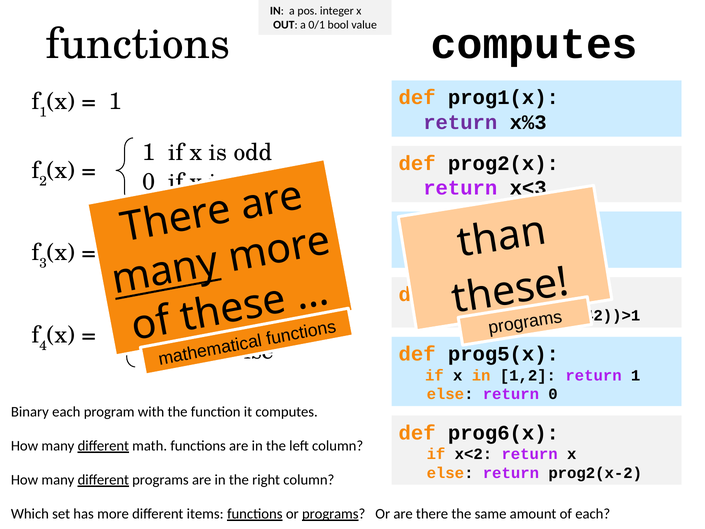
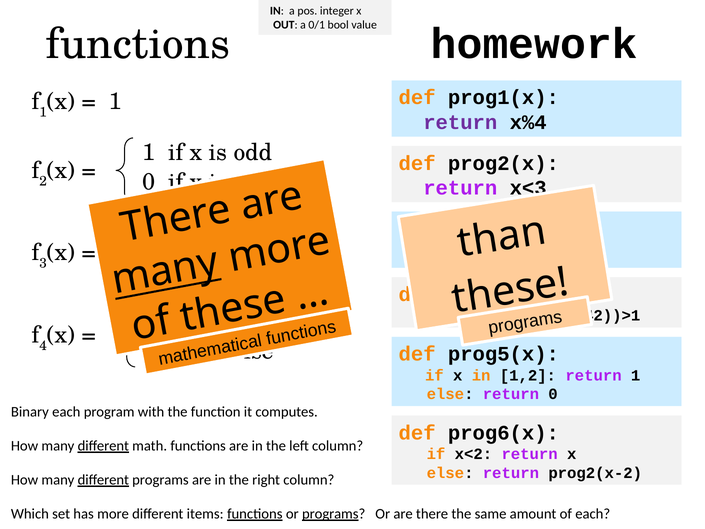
computes at (534, 44): computes -> homework
x%3: x%3 -> x%4
